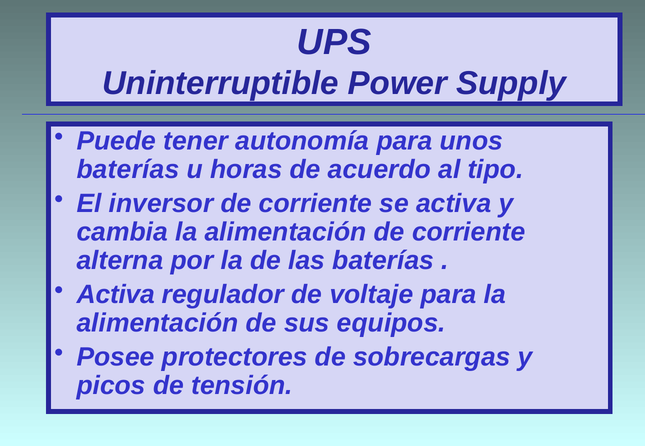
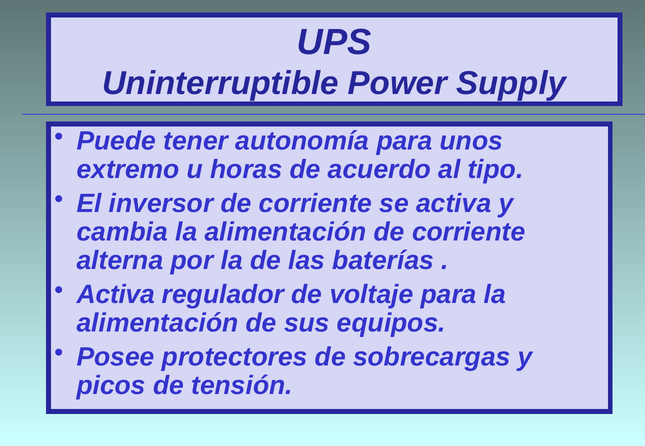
baterías at (128, 170): baterías -> extremo
